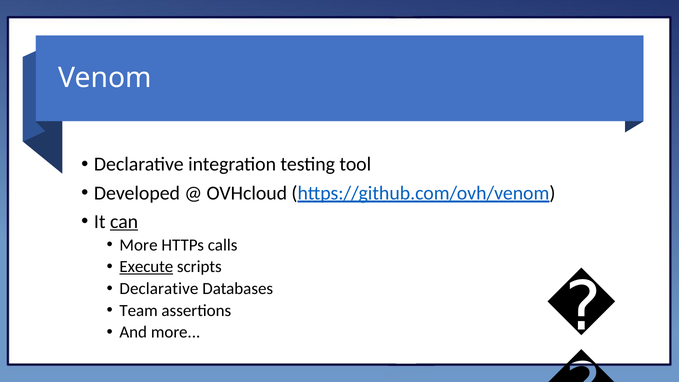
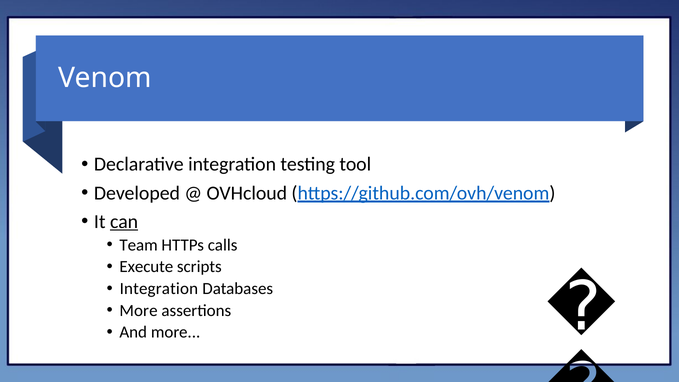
More at (139, 245): More -> Team
Execute underline: present -> none
Declarative at (159, 289): Declarative -> Integration
Team at (139, 310): Team -> More
